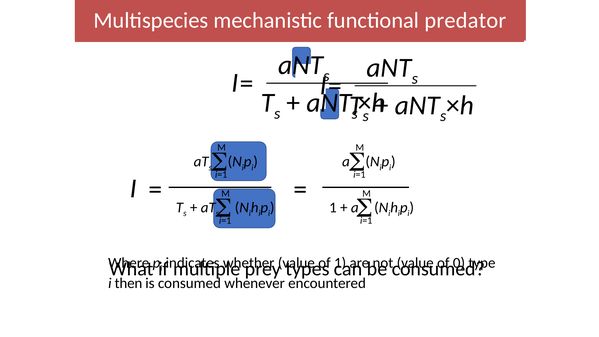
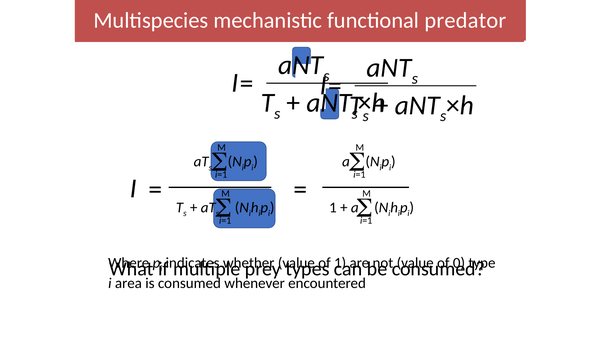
then: then -> area
